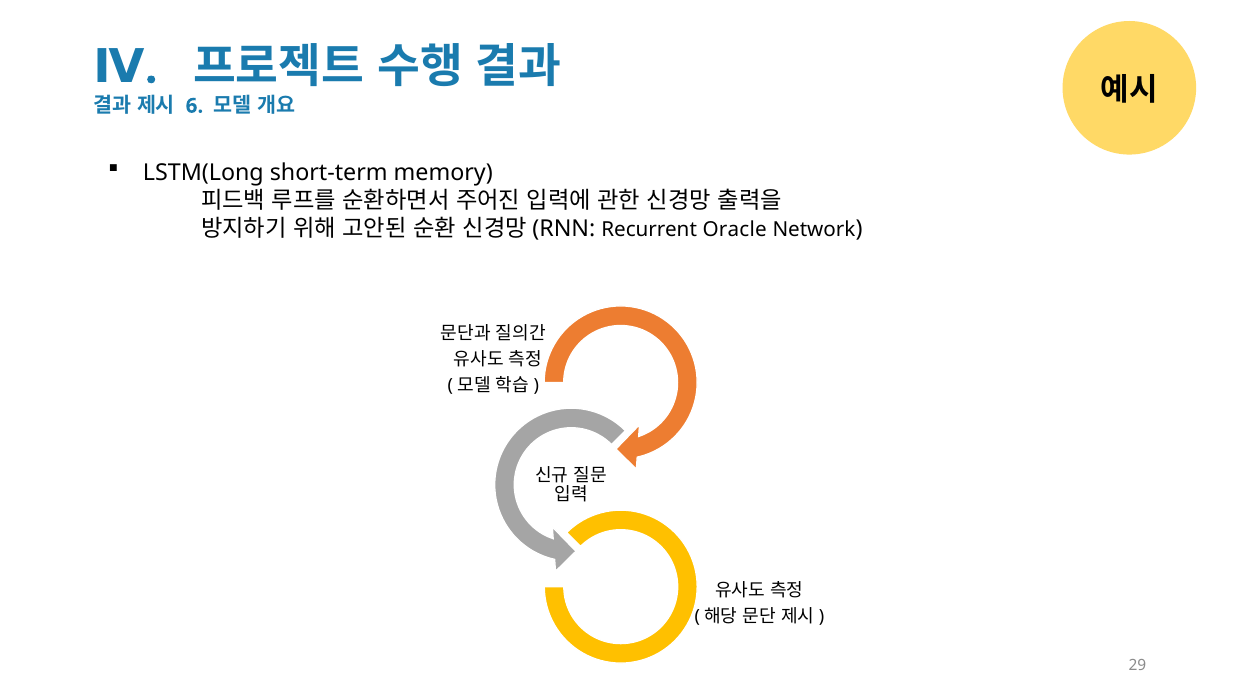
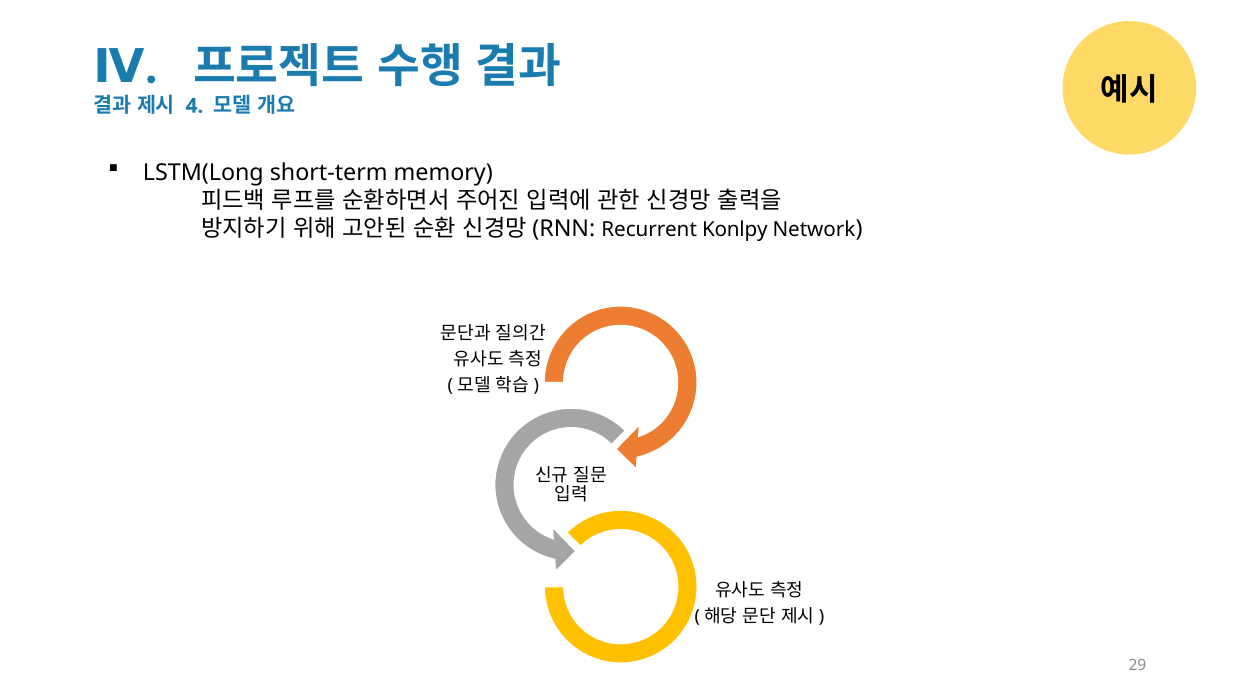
6: 6 -> 4
Oracle: Oracle -> Konlpy
